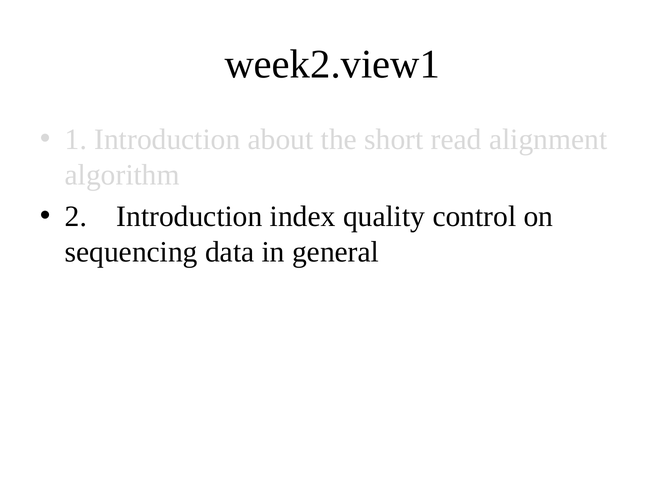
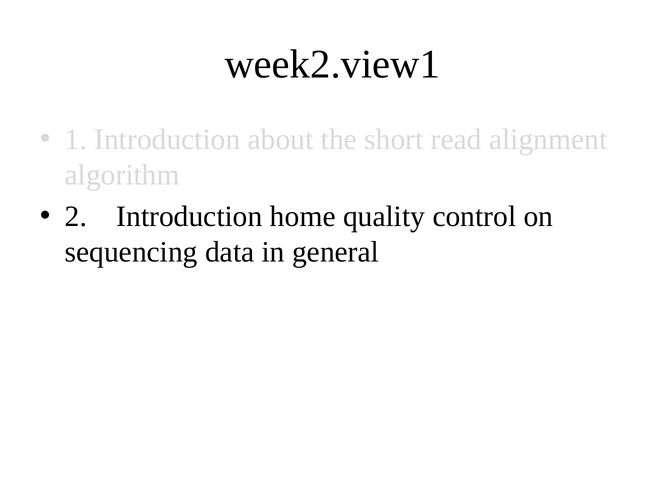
index: index -> home
